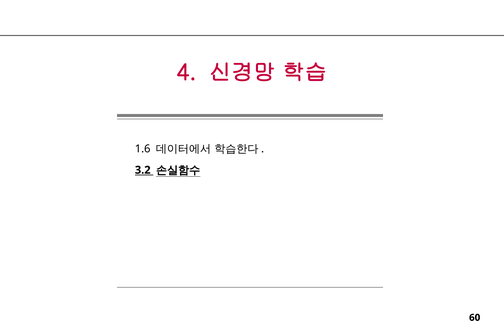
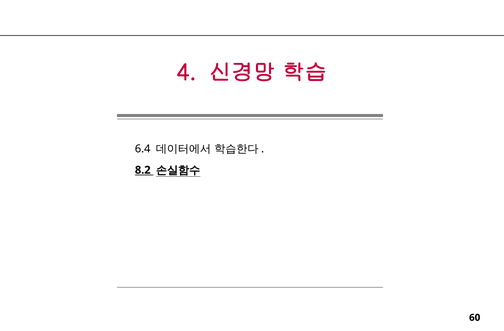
1.6: 1.6 -> 6.4
3.2: 3.2 -> 8.2
